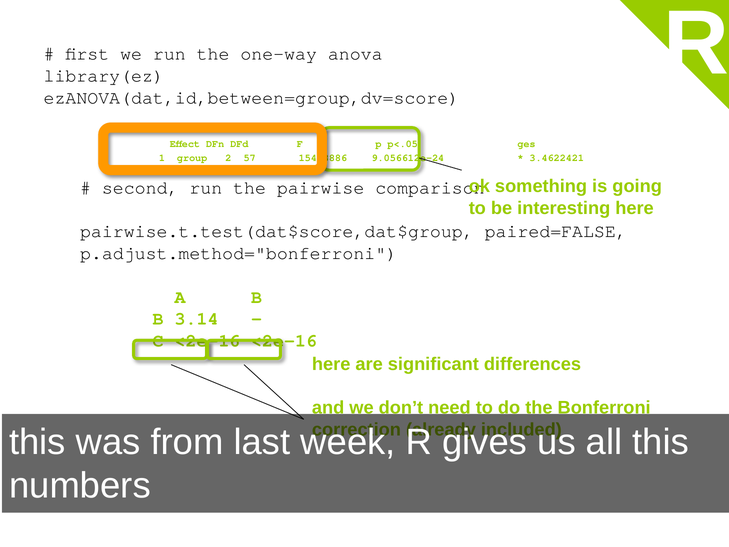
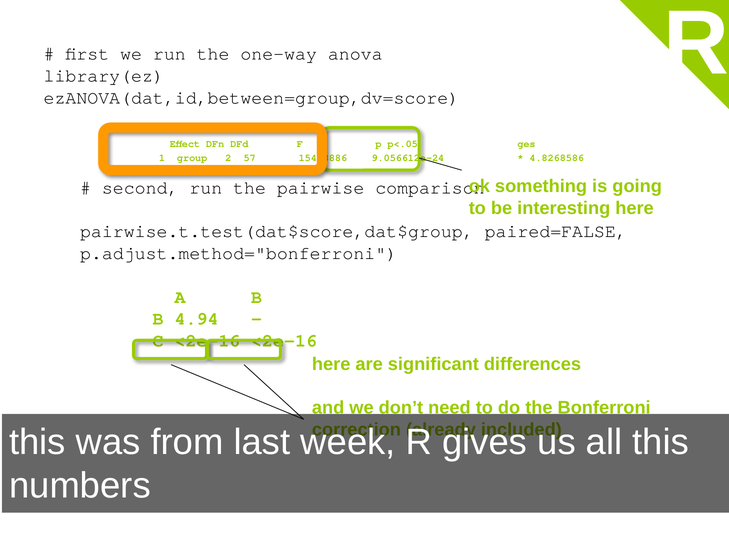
3.4622421: 3.4622421 -> 4.8268586
3.14: 3.14 -> 4.94
